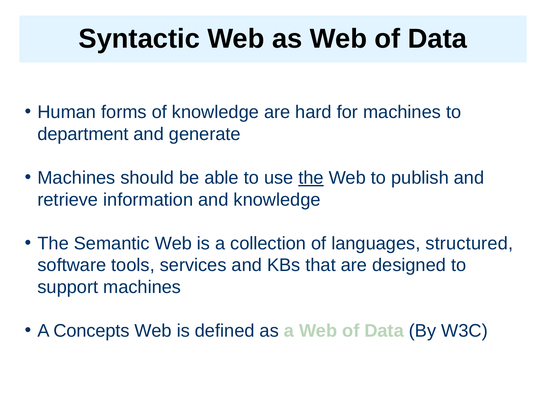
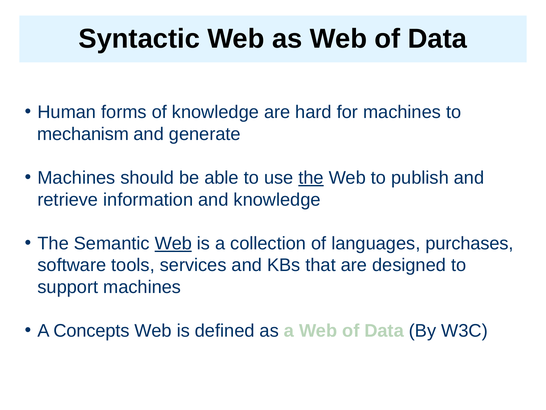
department: department -> mechanism
Web at (173, 243) underline: none -> present
structured: structured -> purchases
